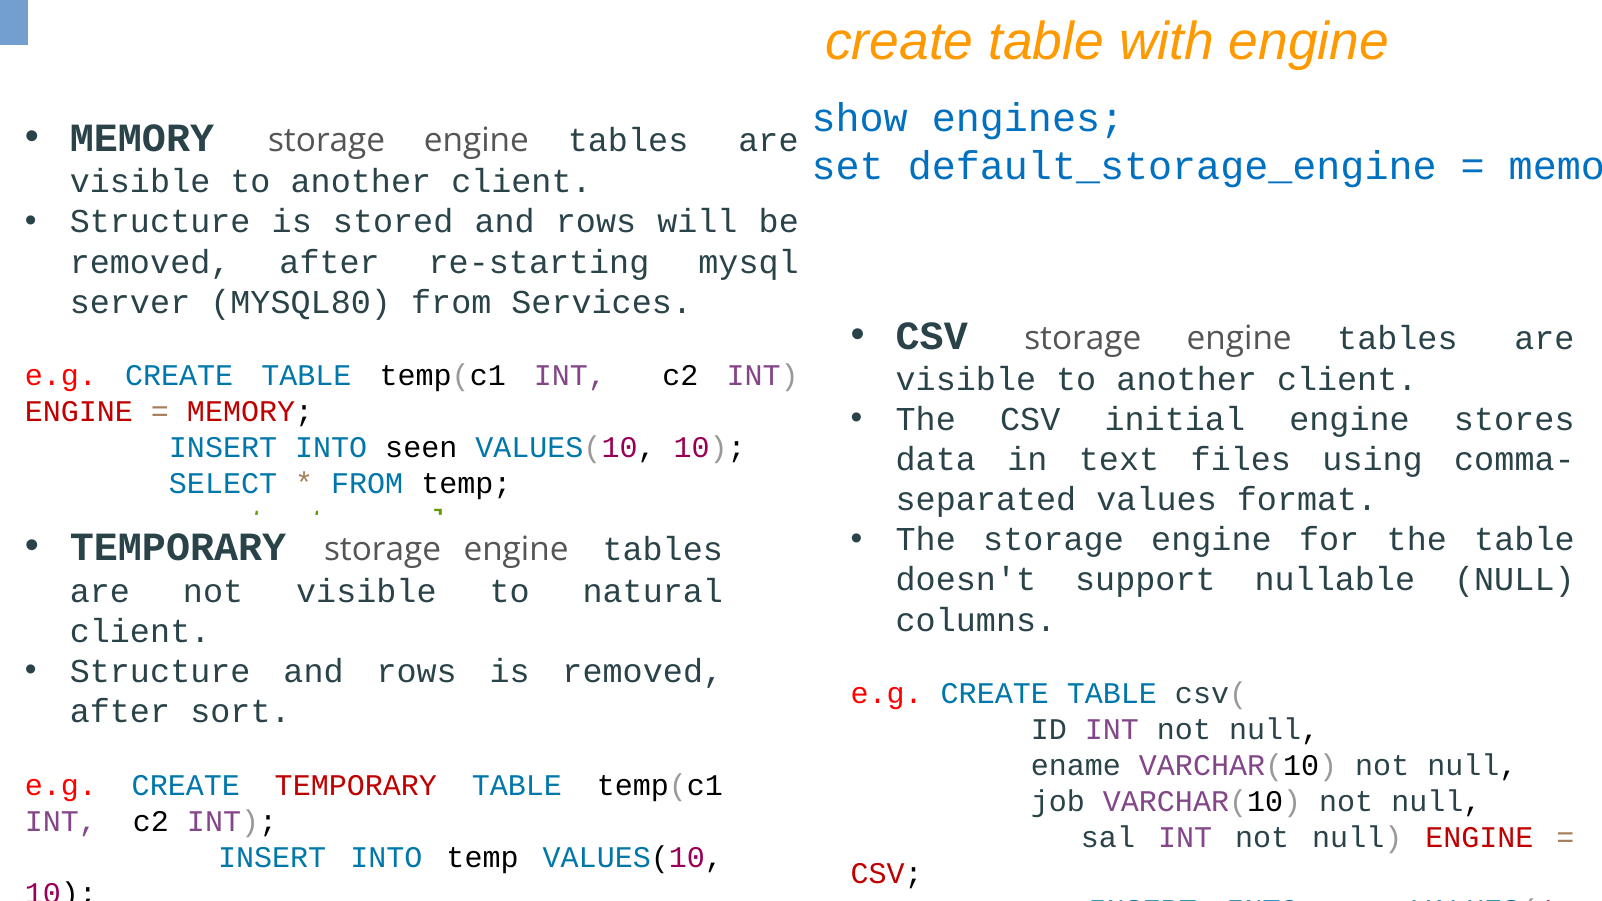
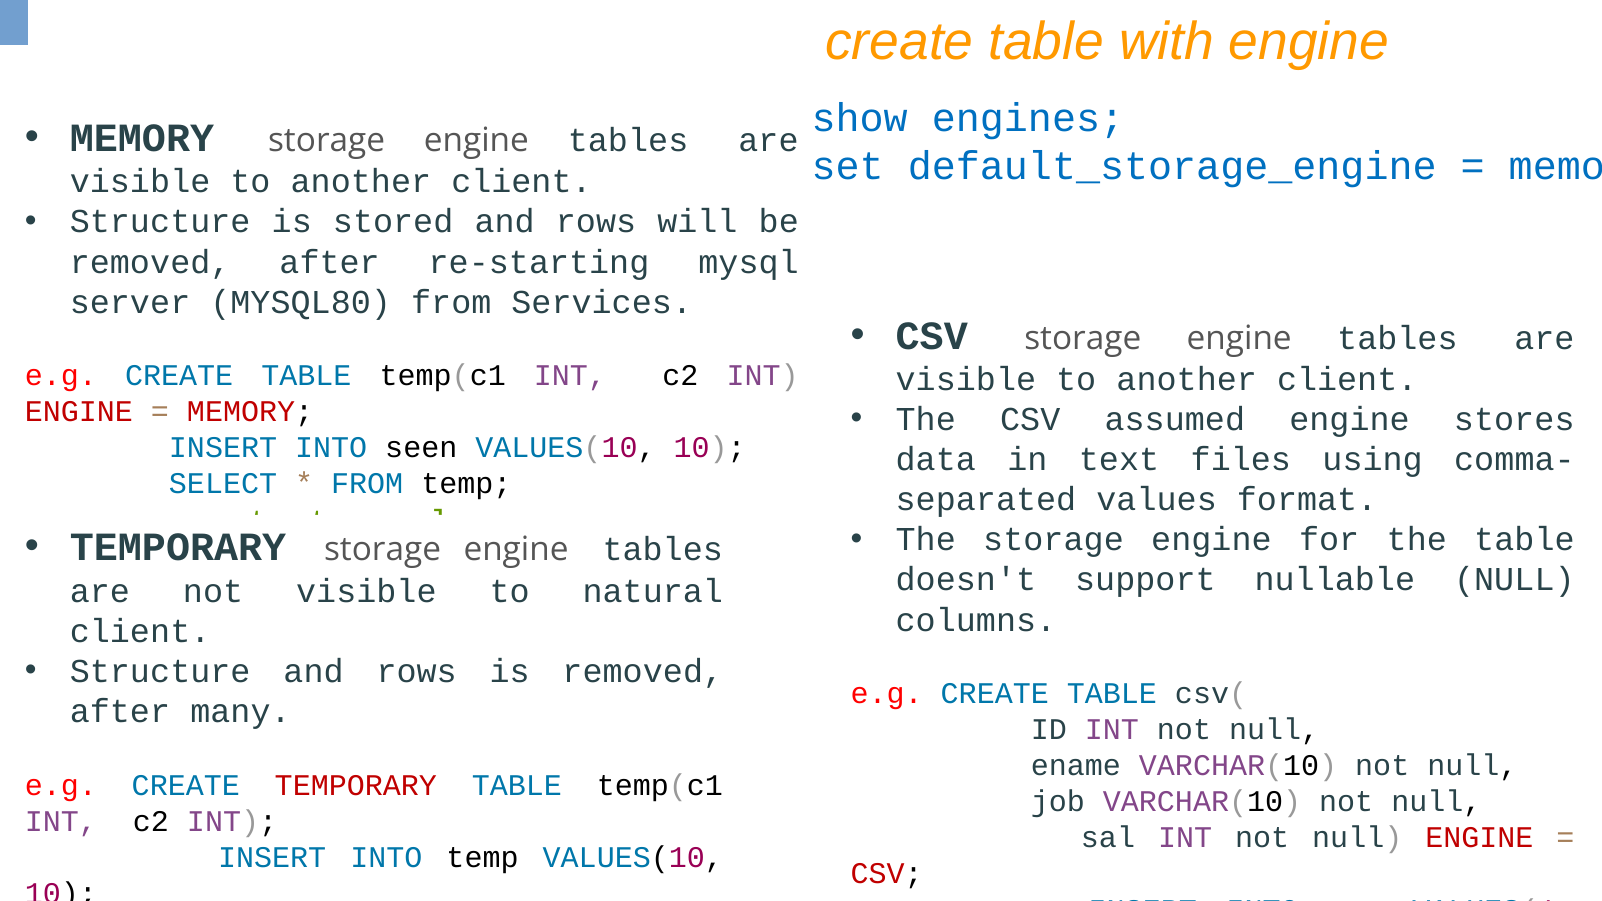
initial: initial -> assumed
sort: sort -> many
